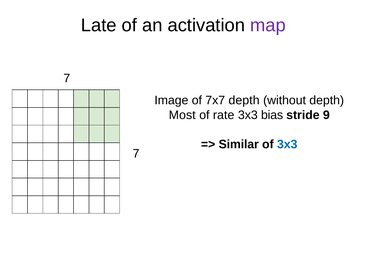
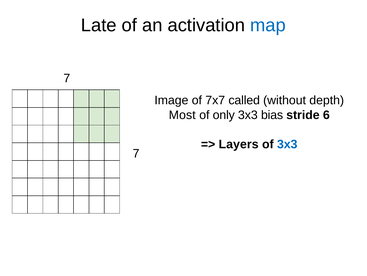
map colour: purple -> blue
7x7 depth: depth -> called
rate: rate -> only
9: 9 -> 6
Similar: Similar -> Layers
